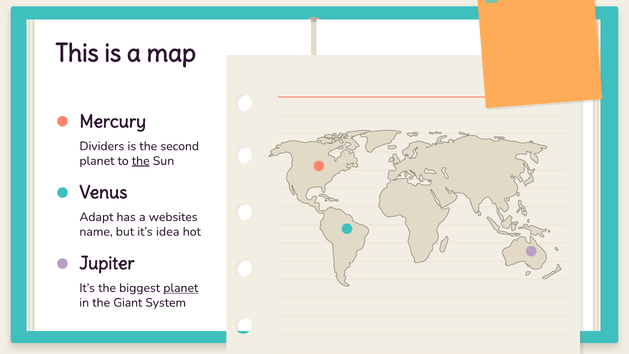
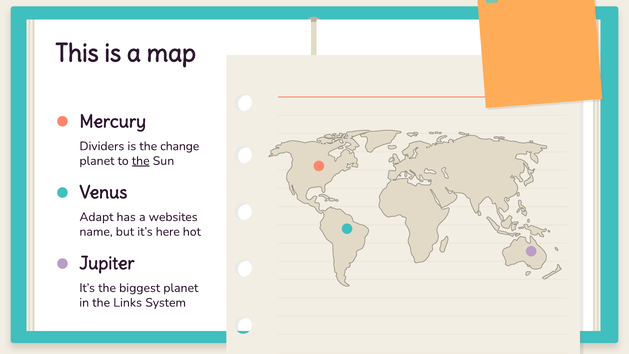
second: second -> change
idea: idea -> here
planet at (181, 288) underline: present -> none
Giant: Giant -> Links
